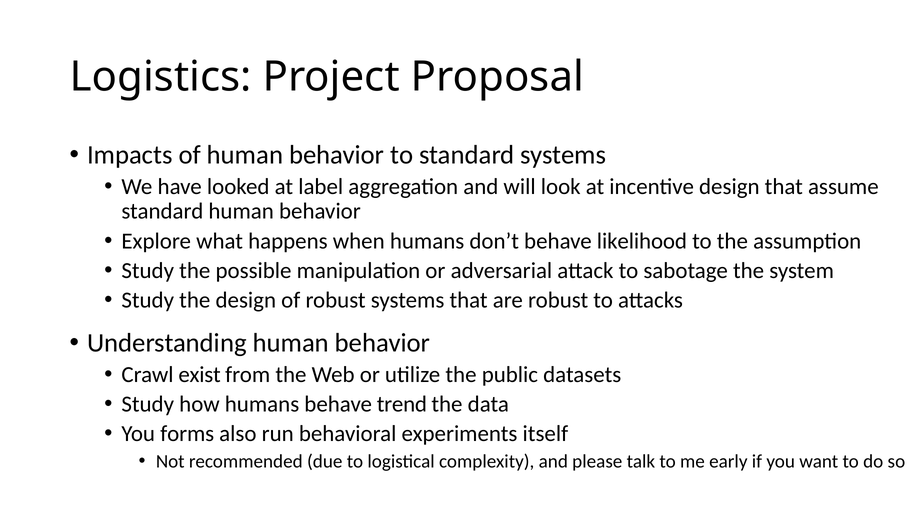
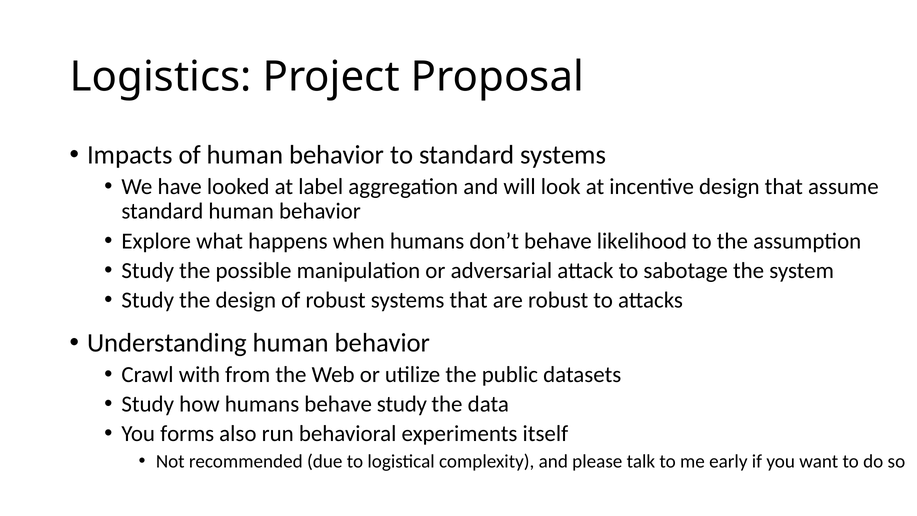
exist: exist -> with
behave trend: trend -> study
